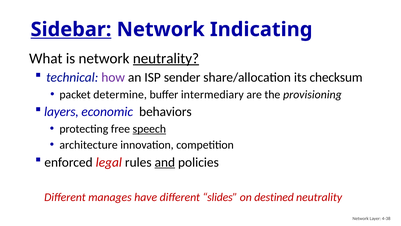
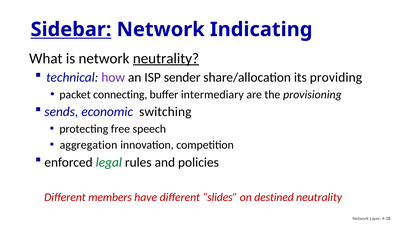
checksum: checksum -> providing
determine: determine -> connecting
layers: layers -> sends
behaviors: behaviors -> switching
speech underline: present -> none
architecture: architecture -> aggregation
legal colour: red -> green
and underline: present -> none
manages: manages -> members
